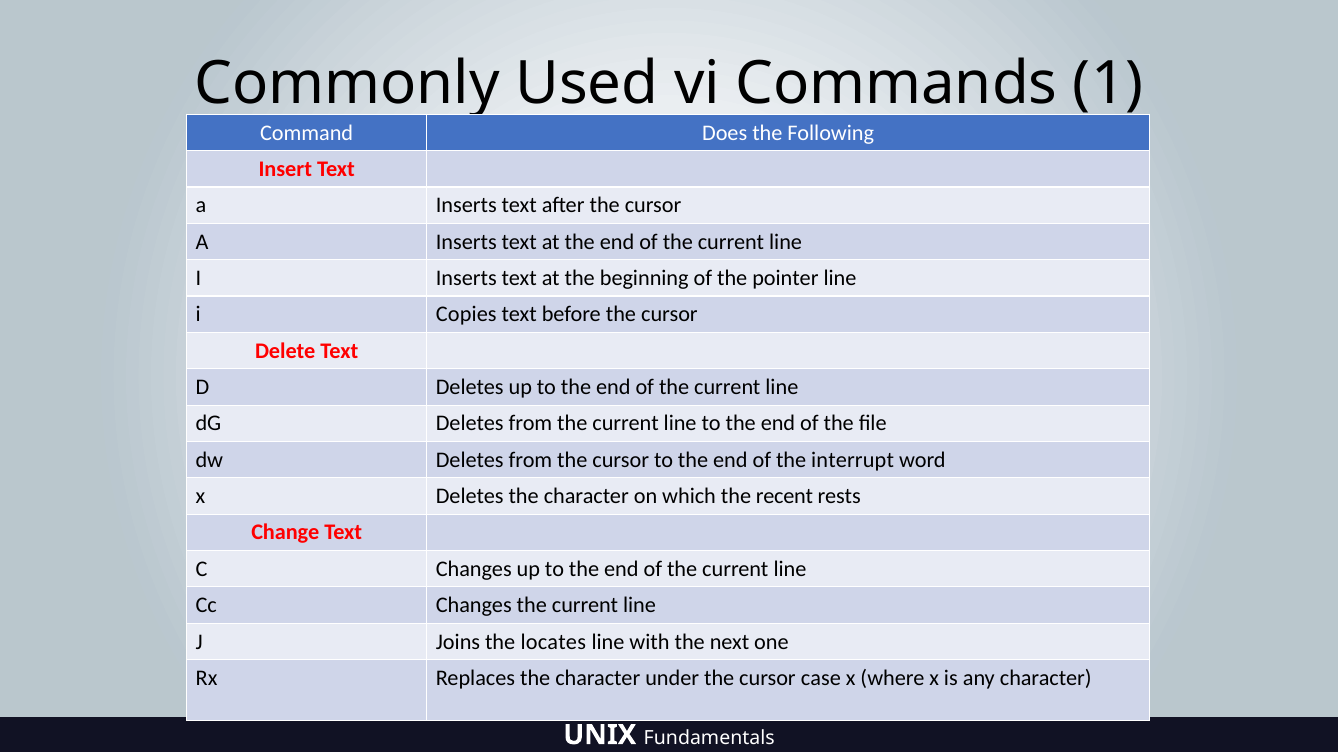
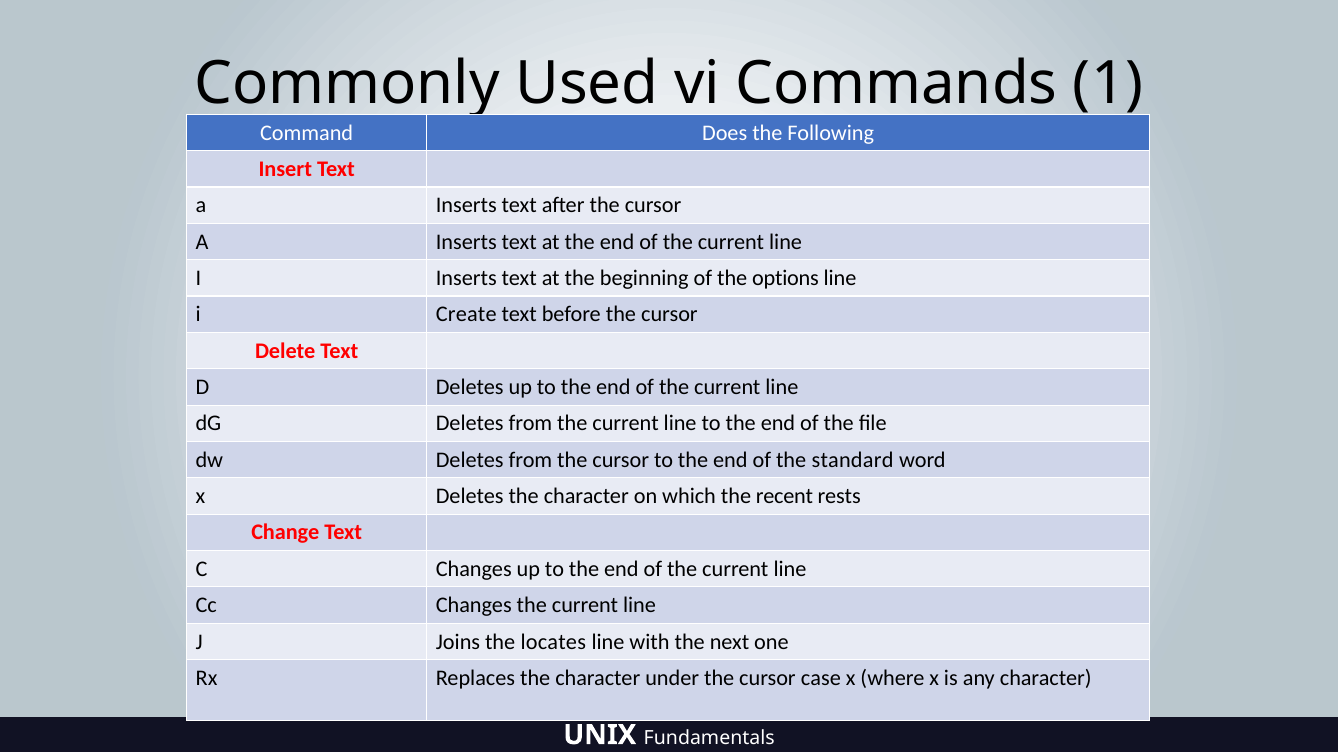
pointer: pointer -> options
Copies: Copies -> Create
interrupt: interrupt -> standard
